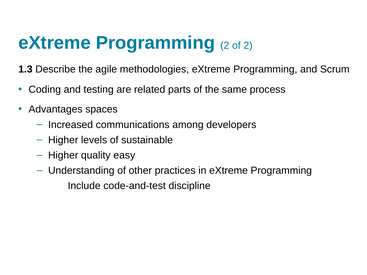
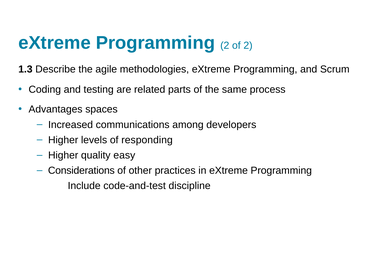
sustainable: sustainable -> responding
Understanding: Understanding -> Considerations
